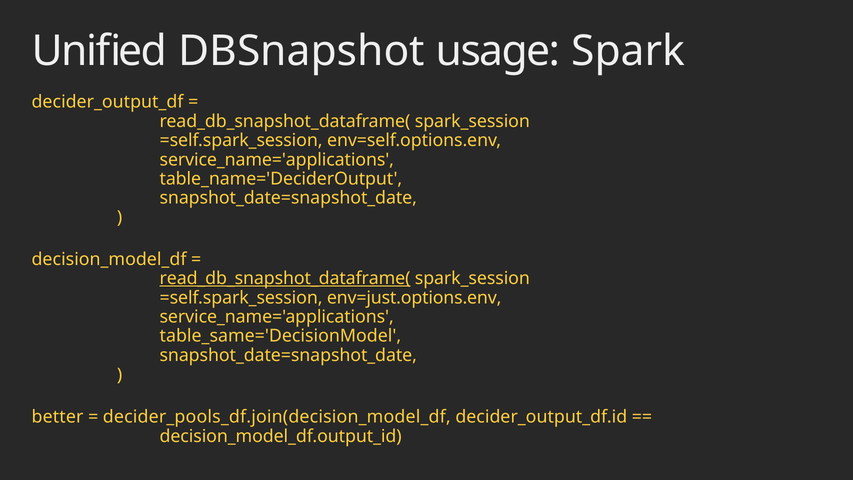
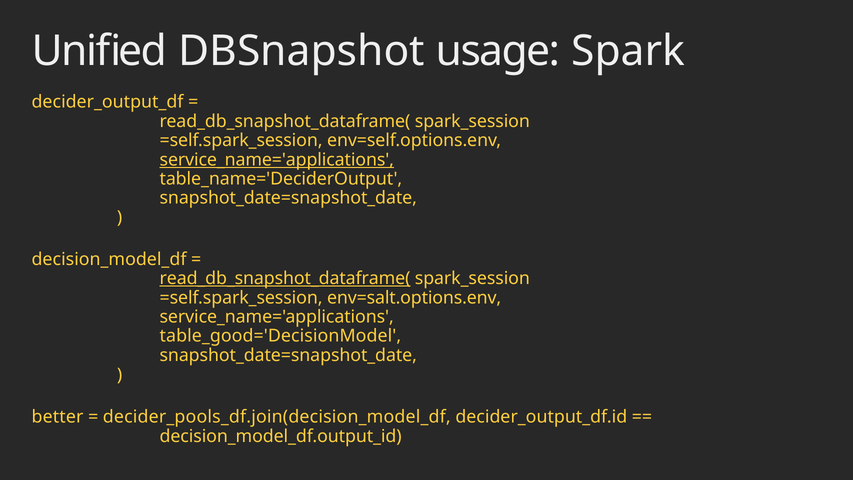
service_name='applications at (277, 160) underline: none -> present
env=just.options.env: env=just.options.env -> env=salt.options.env
table_same='DecisionModel: table_same='DecisionModel -> table_good='DecisionModel
